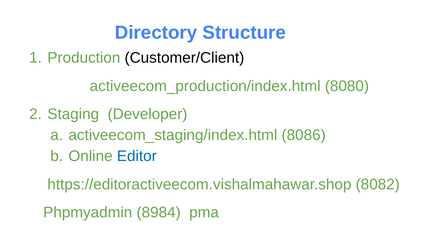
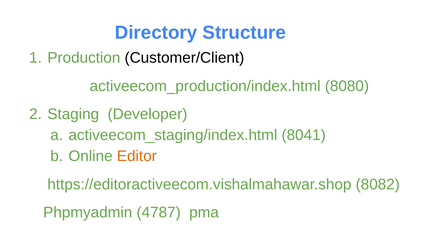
8086: 8086 -> 8041
Editor colour: blue -> orange
8984: 8984 -> 4787
